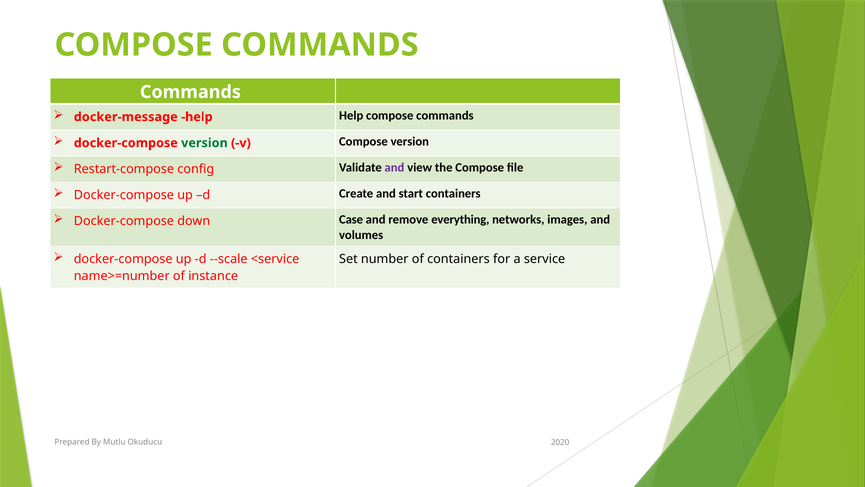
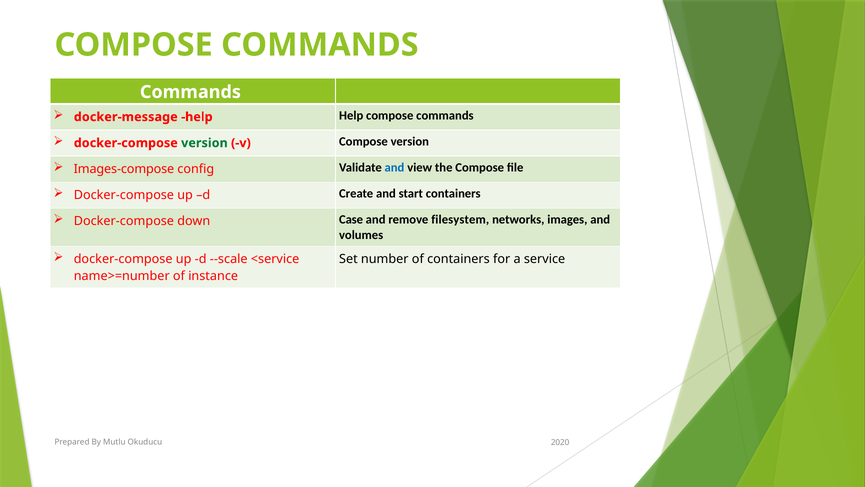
Restart-compose: Restart-compose -> Images-compose
and at (394, 167) colour: purple -> blue
everything: everything -> filesystem
